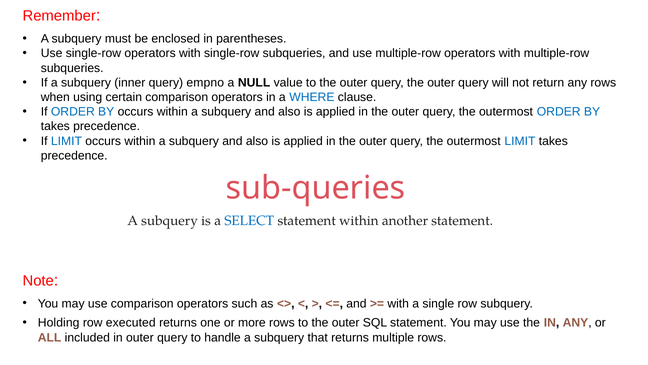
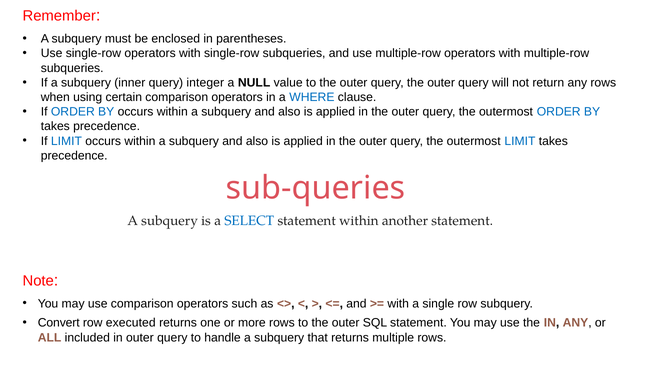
empno: empno -> integer
Holding: Holding -> Convert
